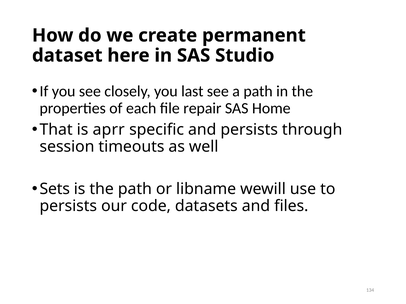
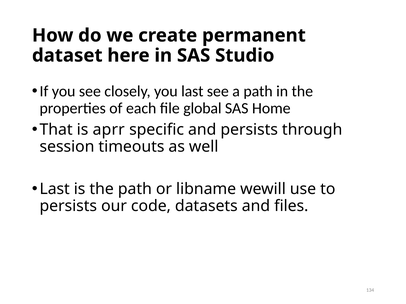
repair: repair -> global
Sets at (55, 189): Sets -> Last
